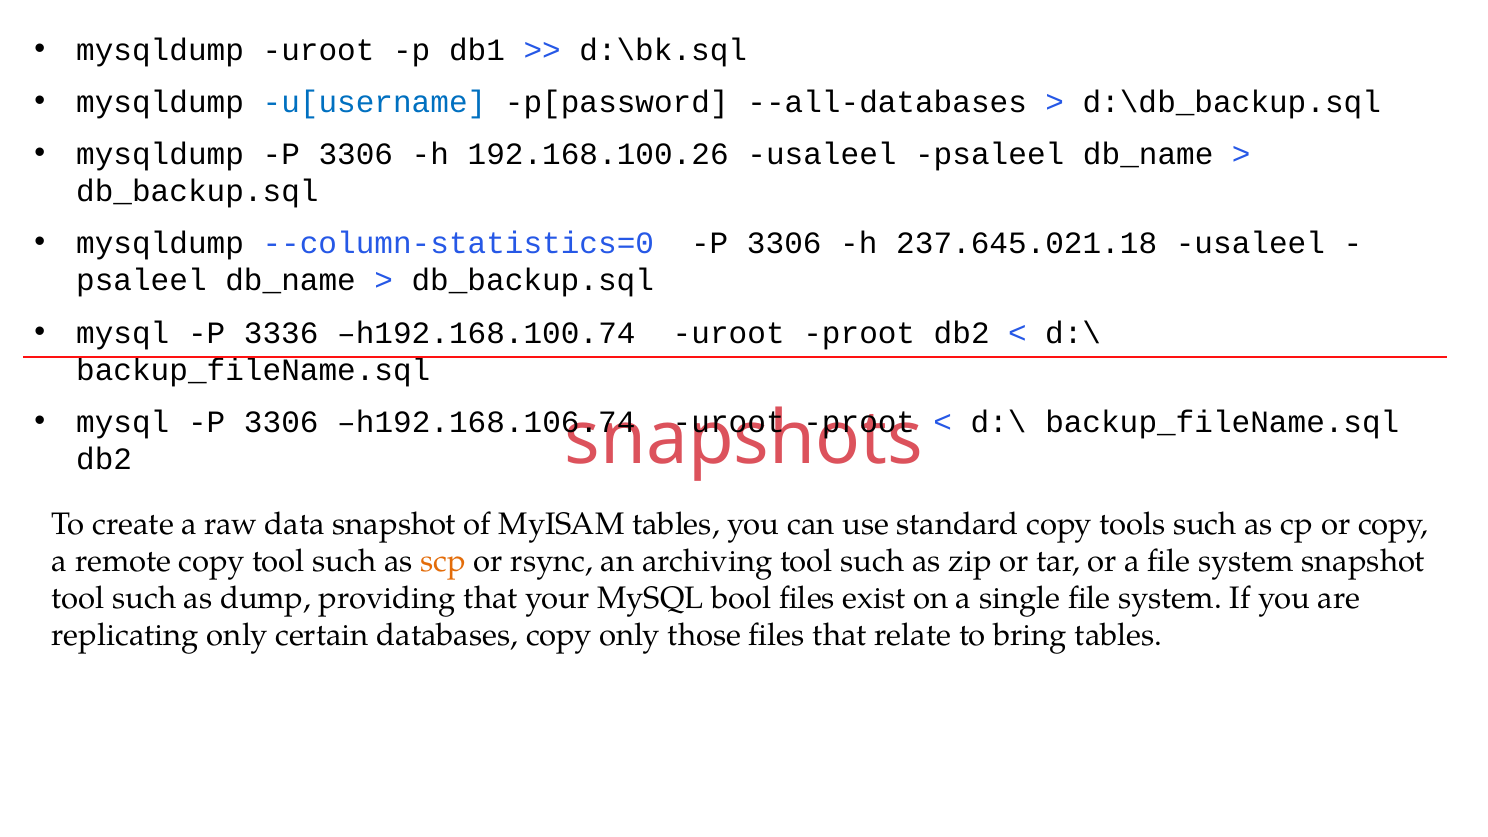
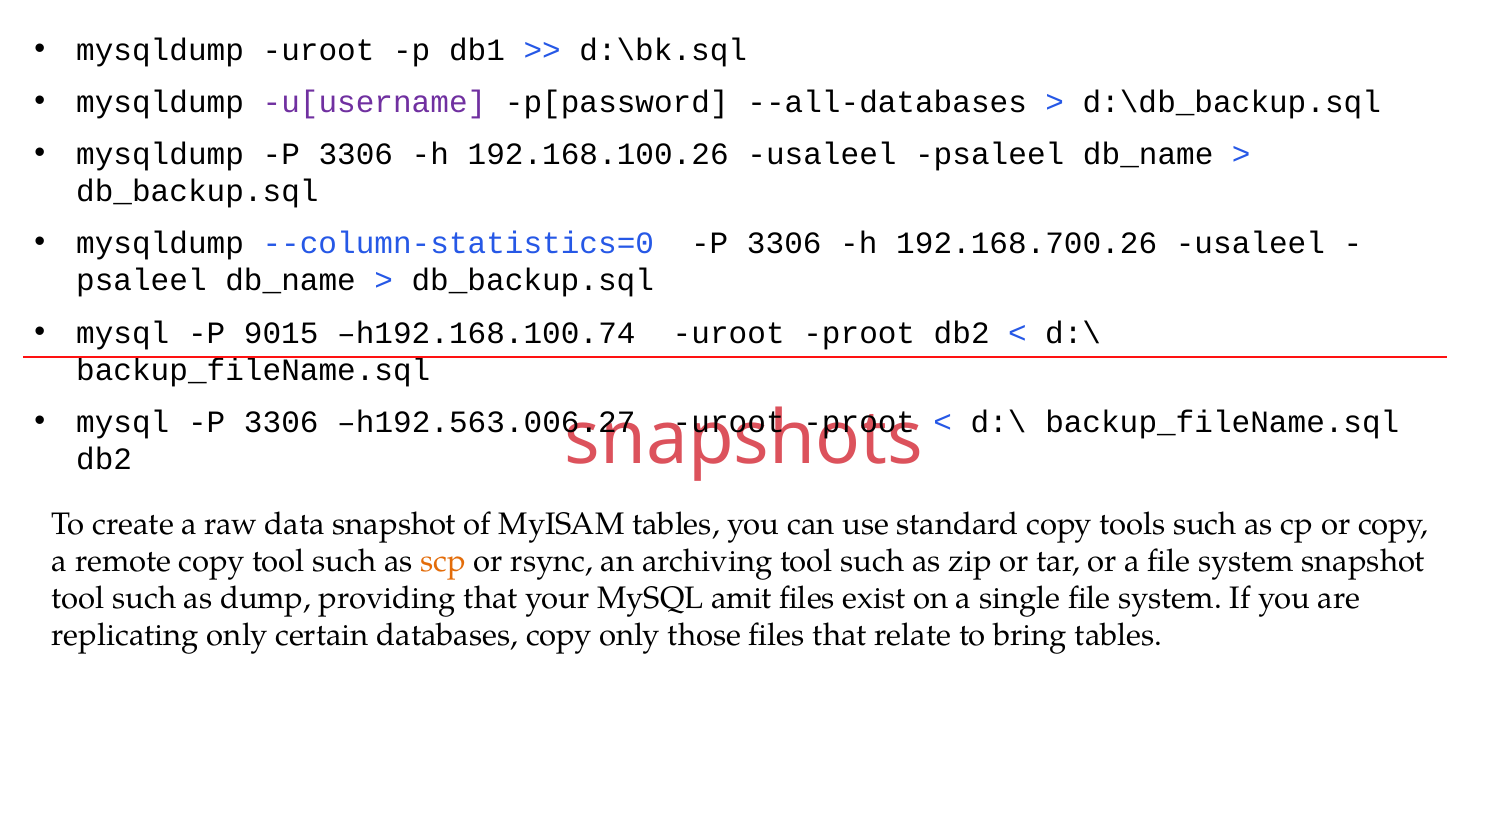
u[username colour: blue -> purple
237.645.021.18: 237.645.021.18 -> 192.168.700.26
3336: 3336 -> 9015
h192.168.106.74: h192.168.106.74 -> h192.563.006.27
bool: bool -> amit
